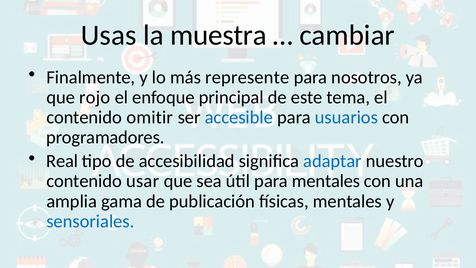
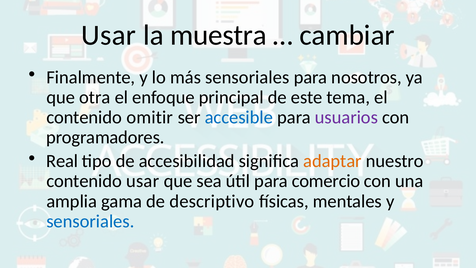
Usas at (109, 35): Usas -> Usar
más represente: represente -> sensoriales
rojo: rojo -> otra
usuarios colour: blue -> purple
adaptar colour: blue -> orange
para mentales: mentales -> comercio
publicación: publicación -> descriptivo
